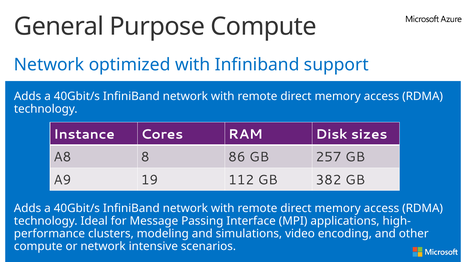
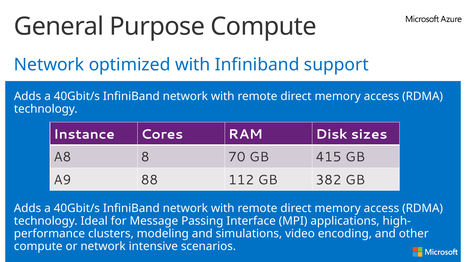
86: 86 -> 70
257: 257 -> 415
19: 19 -> 88
